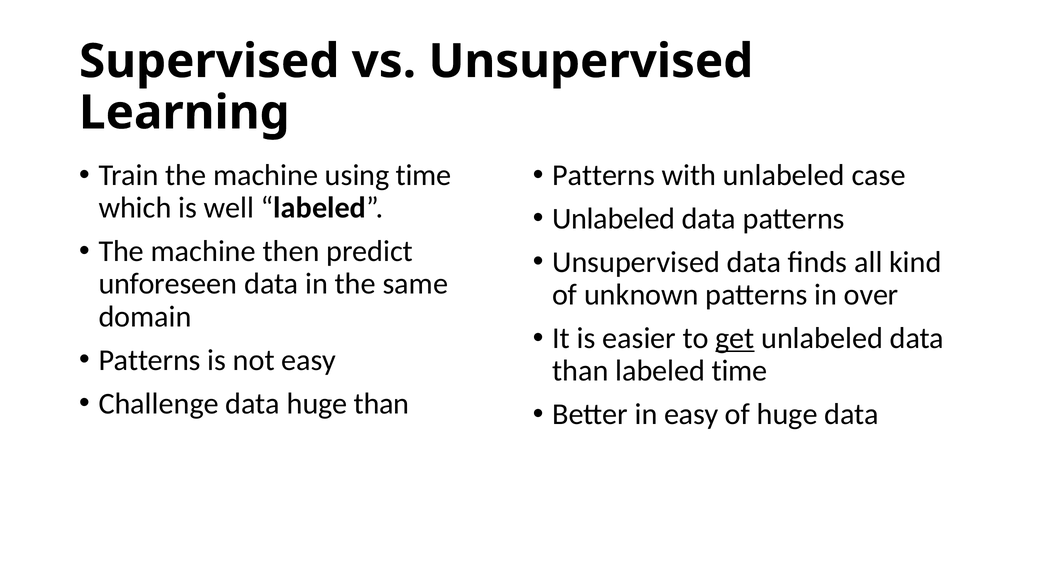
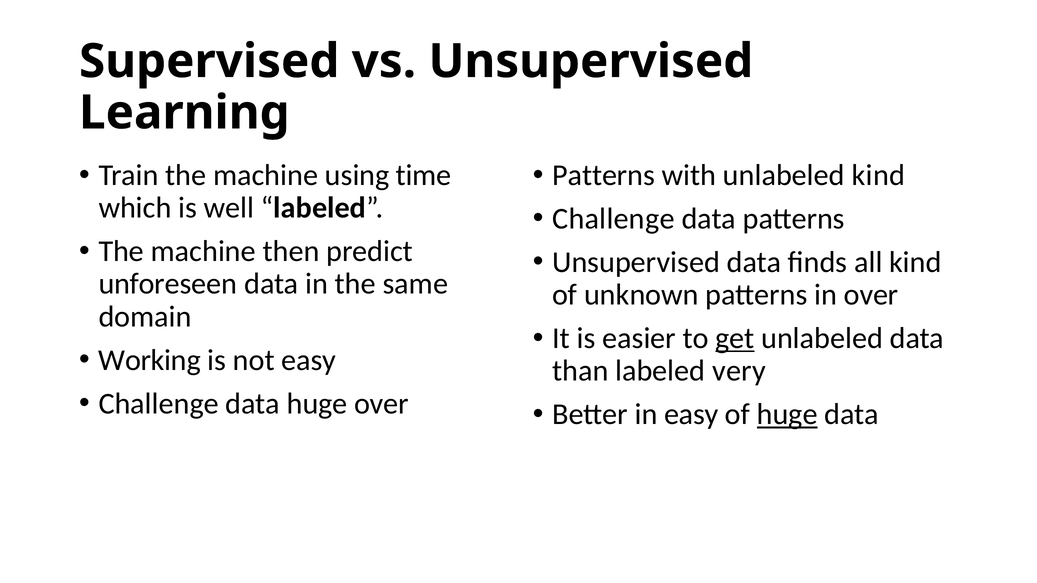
unlabeled case: case -> kind
Unlabeled at (614, 219): Unlabeled -> Challenge
Patterns at (150, 360): Patterns -> Working
labeled time: time -> very
huge than: than -> over
huge at (787, 415) underline: none -> present
